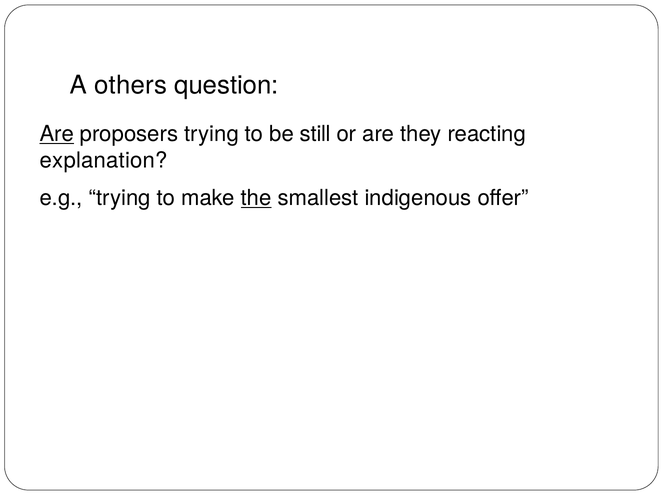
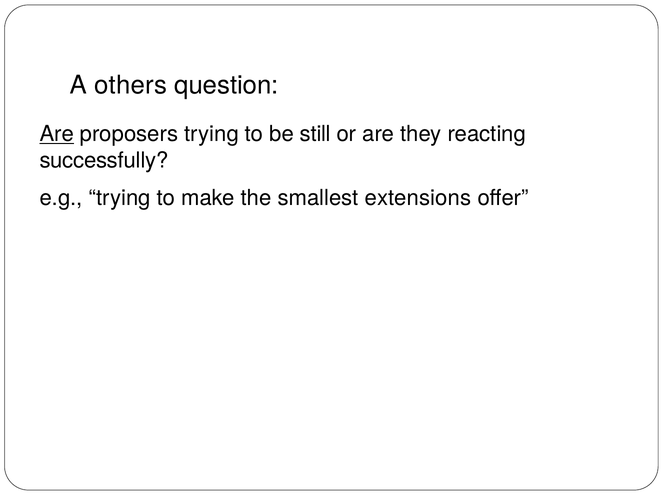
explanation: explanation -> successfully
the underline: present -> none
indigenous: indigenous -> extensions
